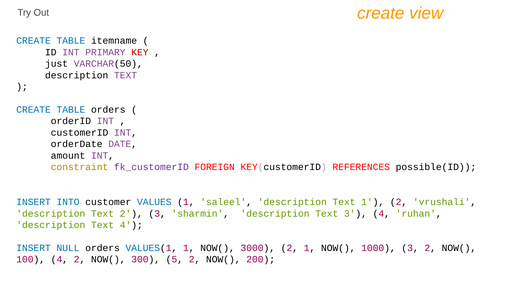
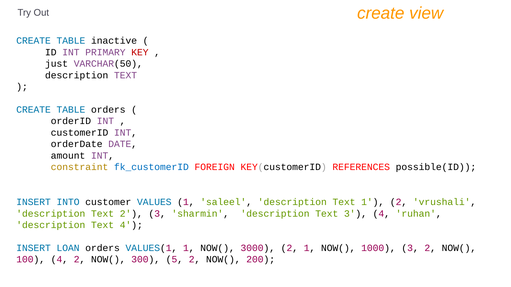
itemname: itemname -> inactive
fk_customerID colour: purple -> blue
NULL: NULL -> LOAN
